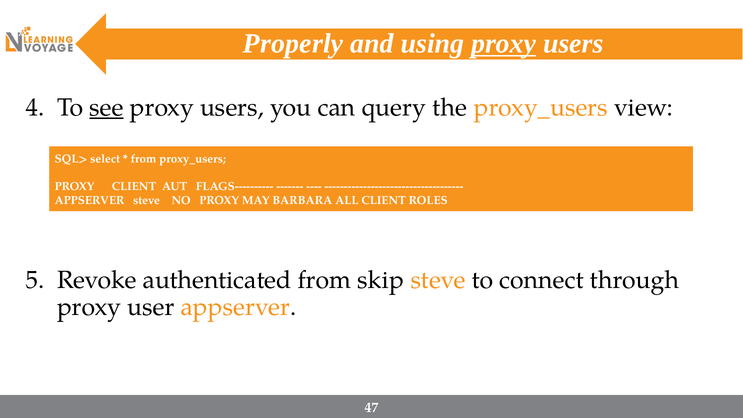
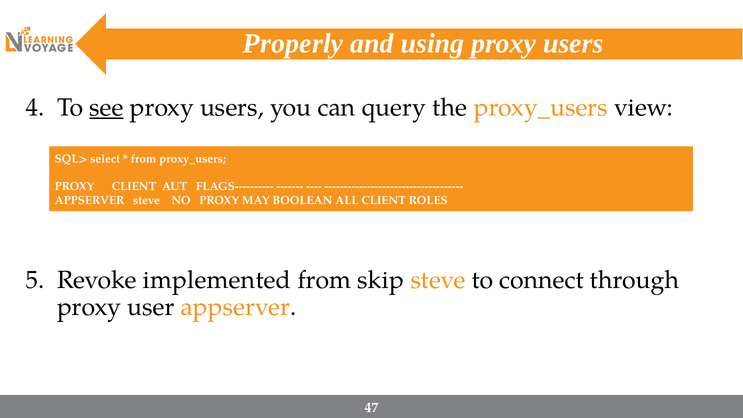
proxy at (504, 44) underline: present -> none
BARBARA: BARBARA -> BOOLEAN
authenticated: authenticated -> implemented
